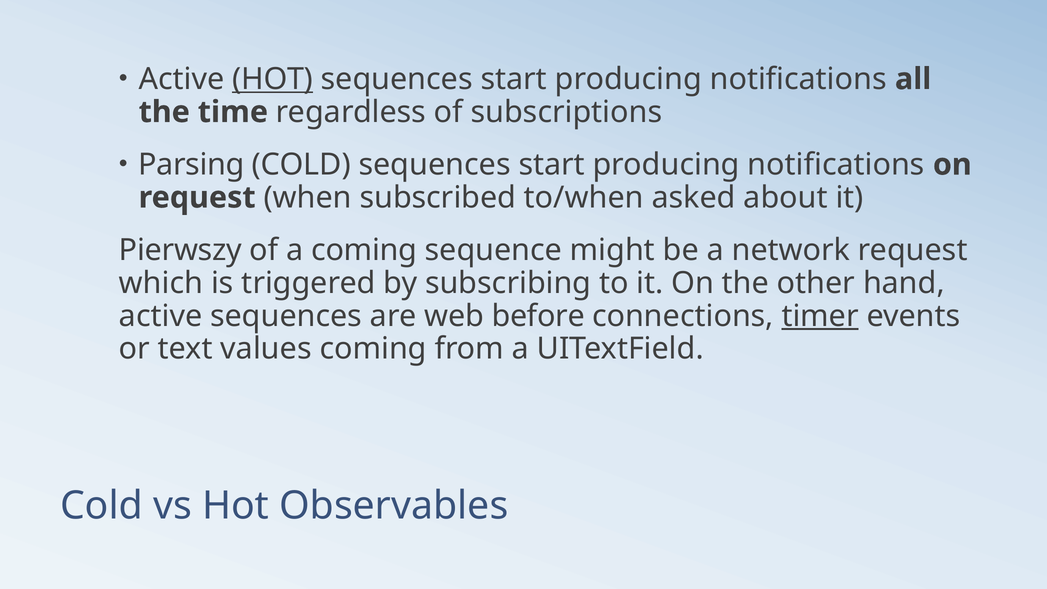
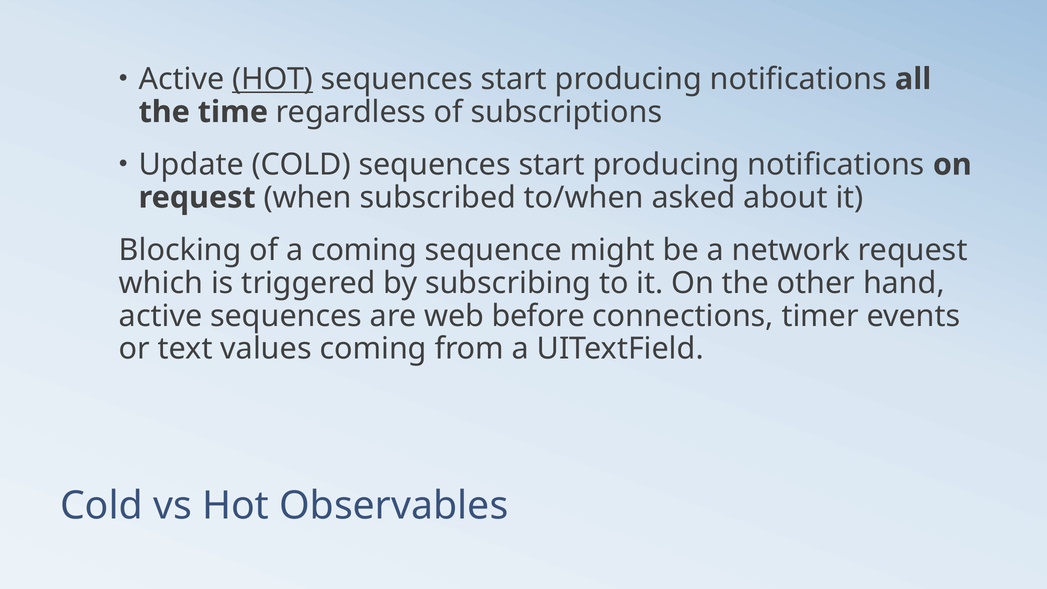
Parsing: Parsing -> Update
Pierwszy: Pierwszy -> Blocking
timer underline: present -> none
